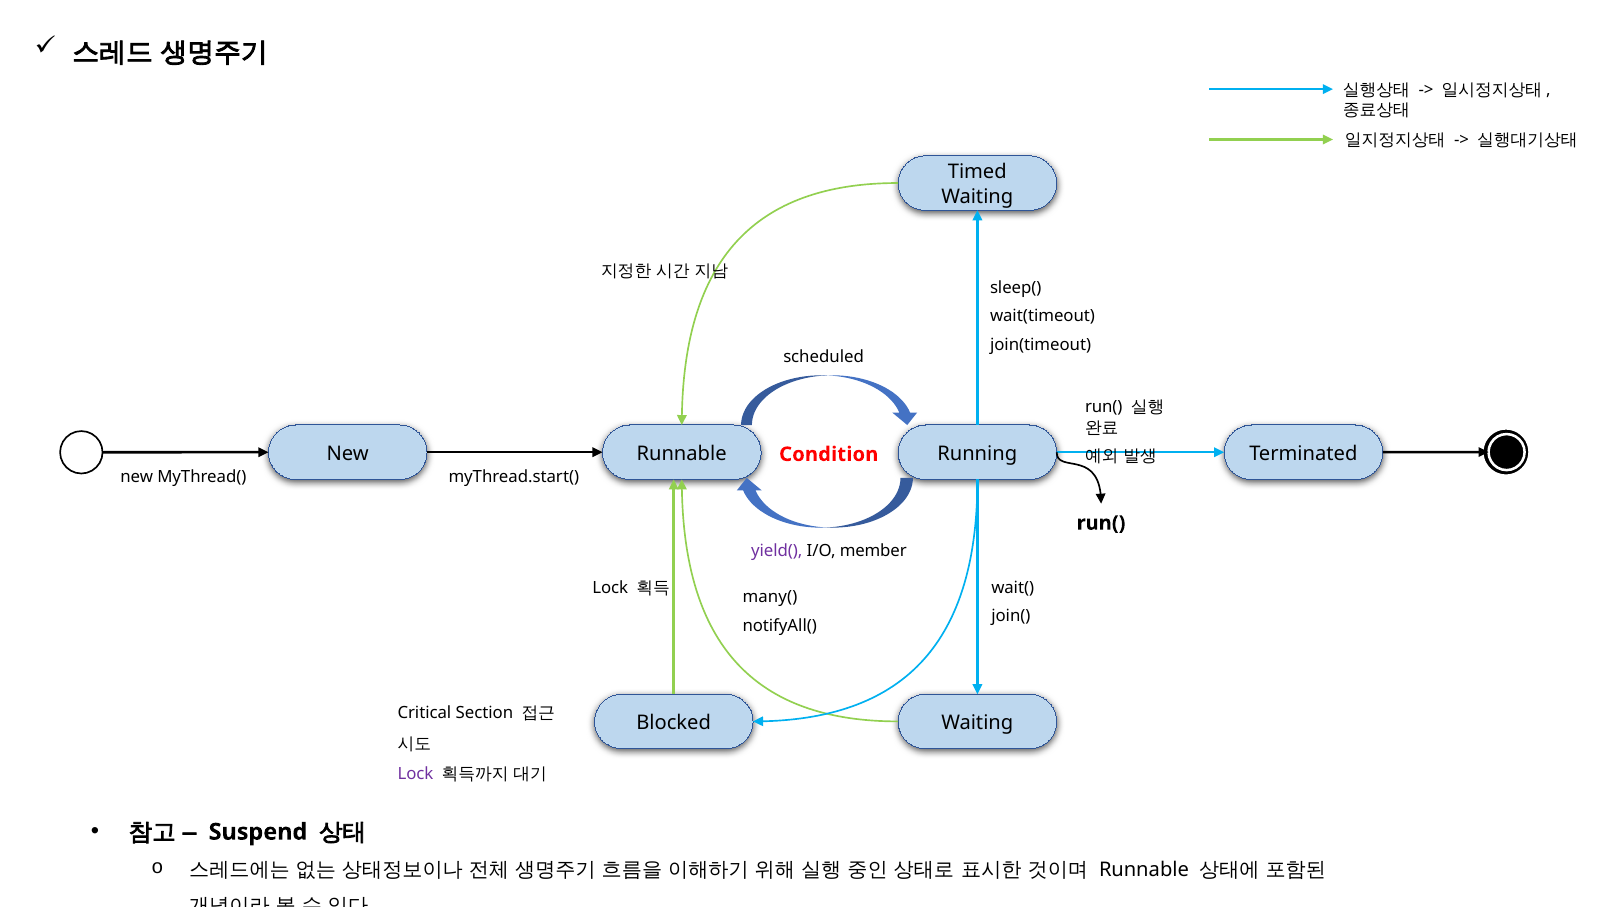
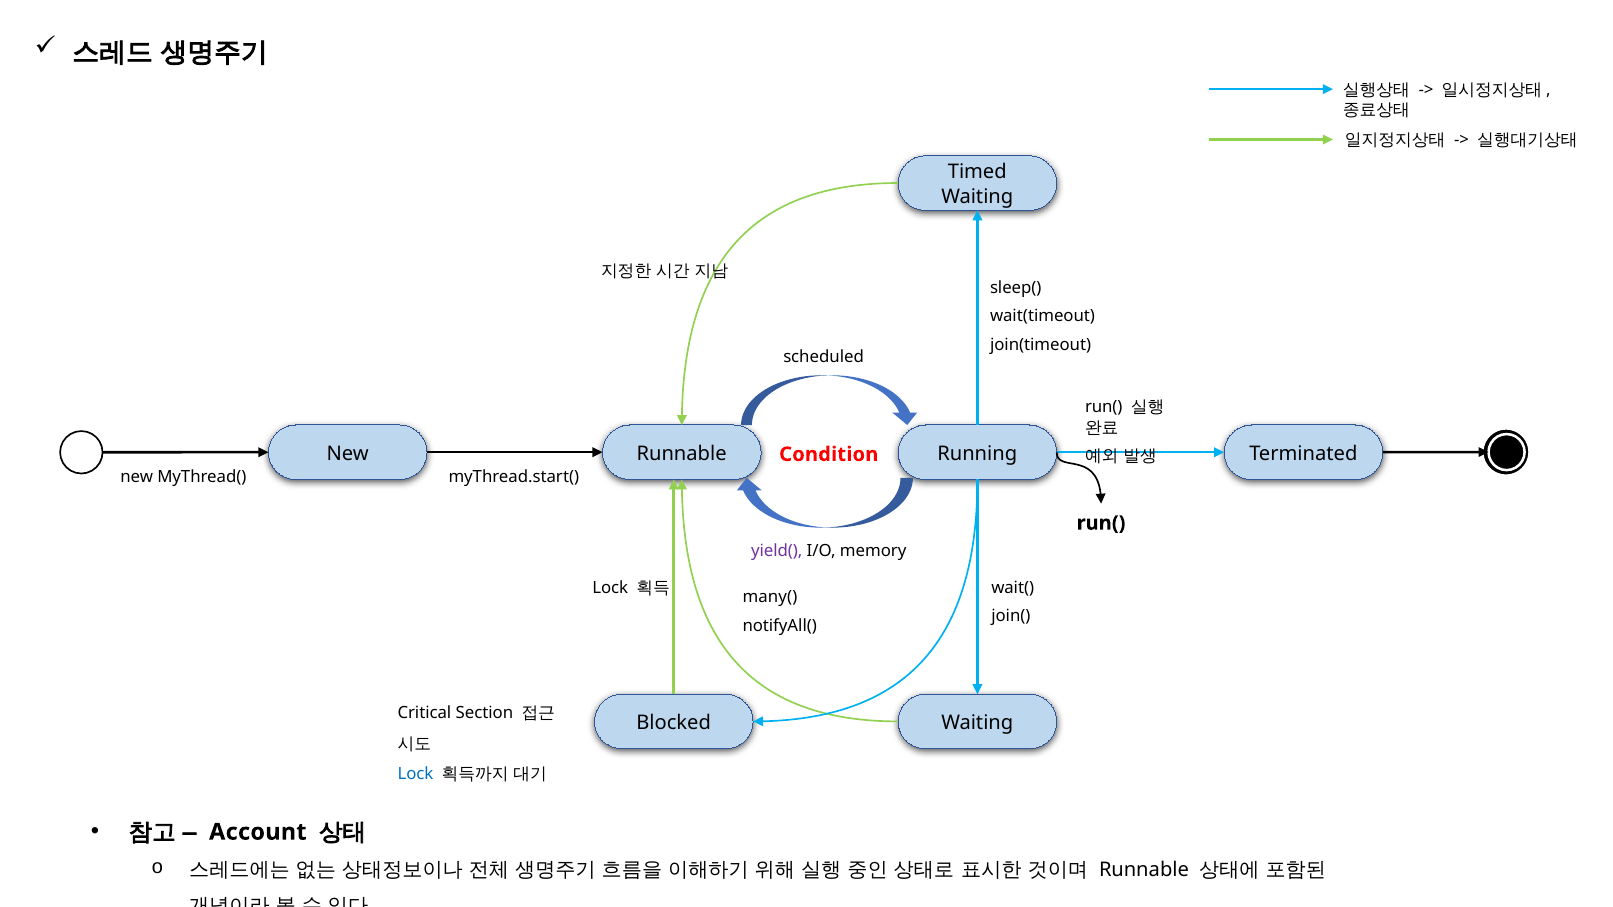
member: member -> memory
Lock at (415, 774) colour: purple -> blue
Suspend: Suspend -> Account
